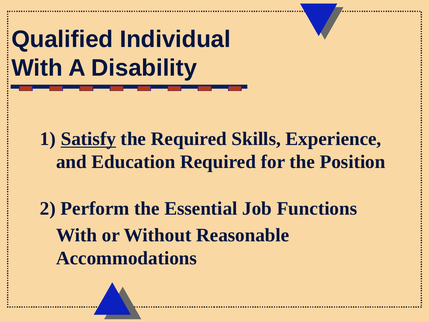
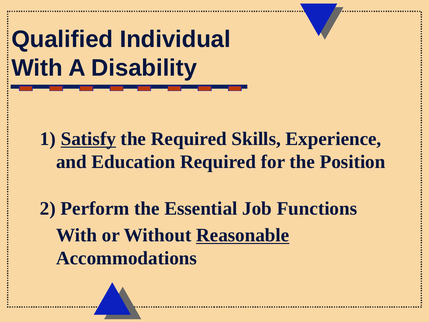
Reasonable underline: none -> present
